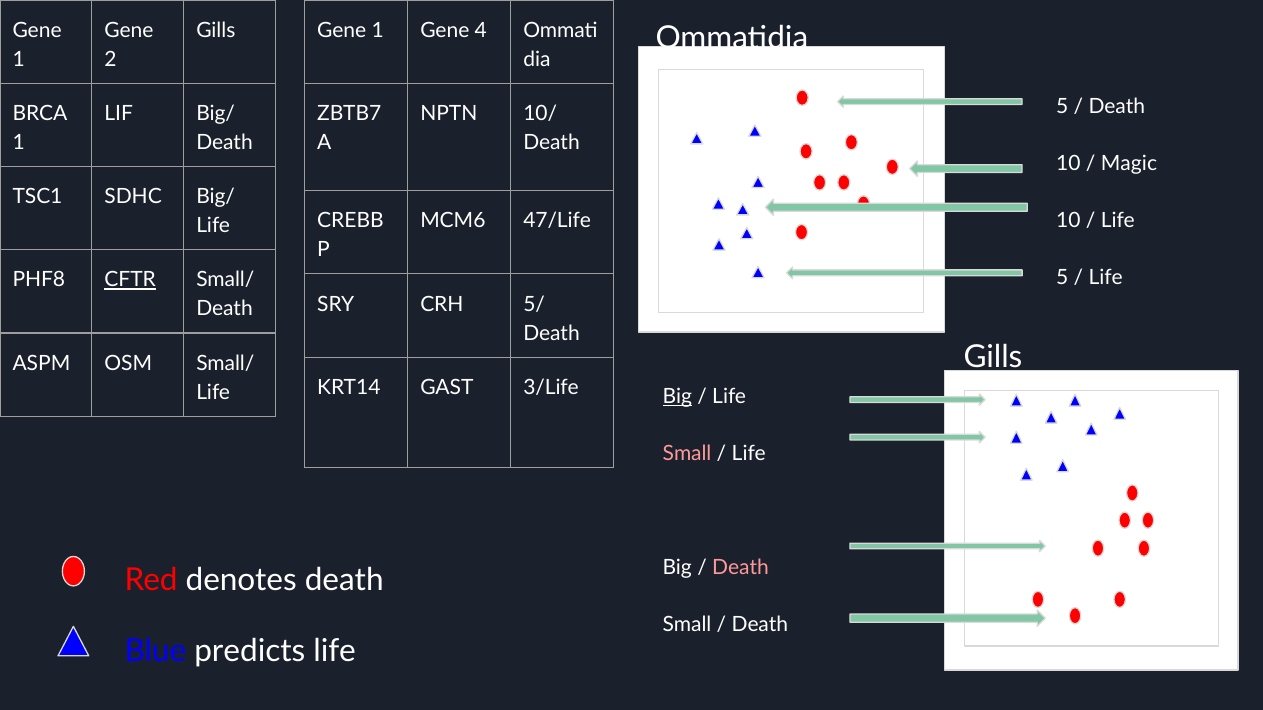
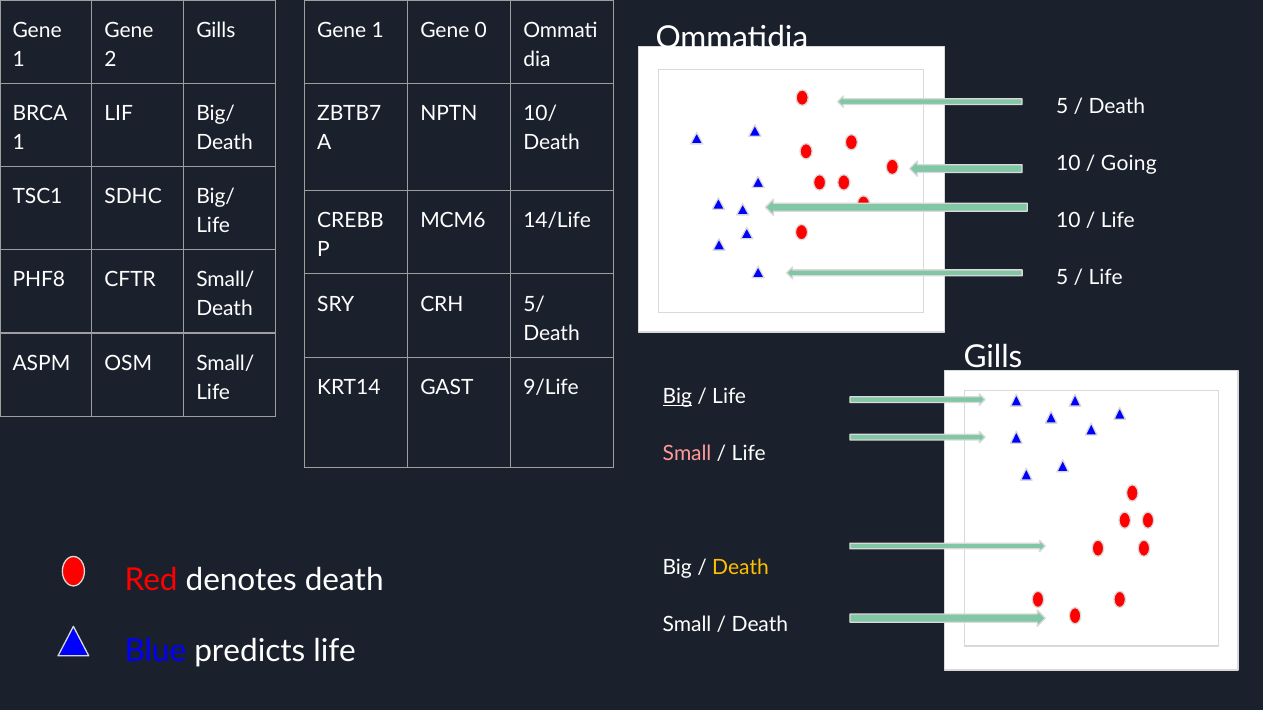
4: 4 -> 0
Magic: Magic -> Going
47/Life: 47/Life -> 14/Life
CFTR underline: present -> none
3/Life: 3/Life -> 9/Life
Death at (740, 568) colour: pink -> yellow
